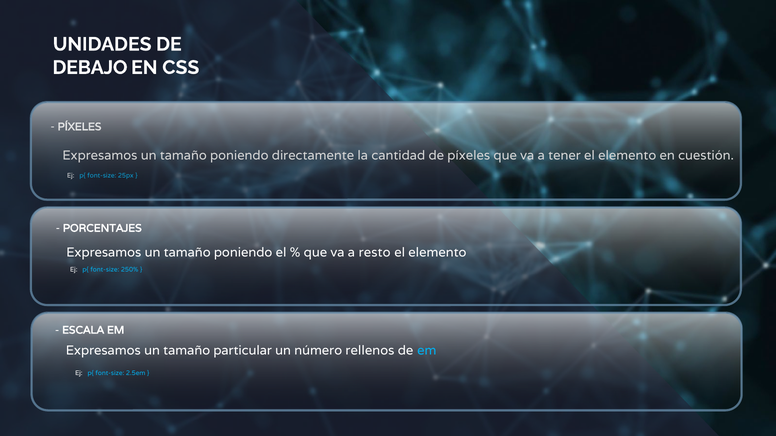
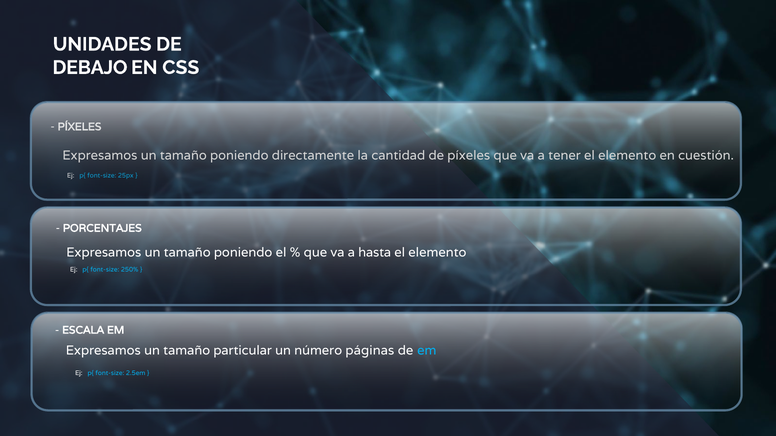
resto: resto -> hasta
rellenos: rellenos -> páginas
